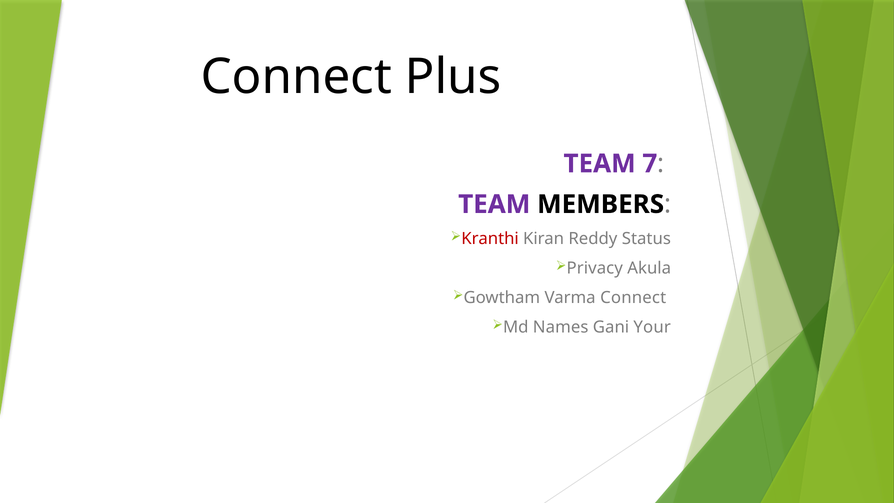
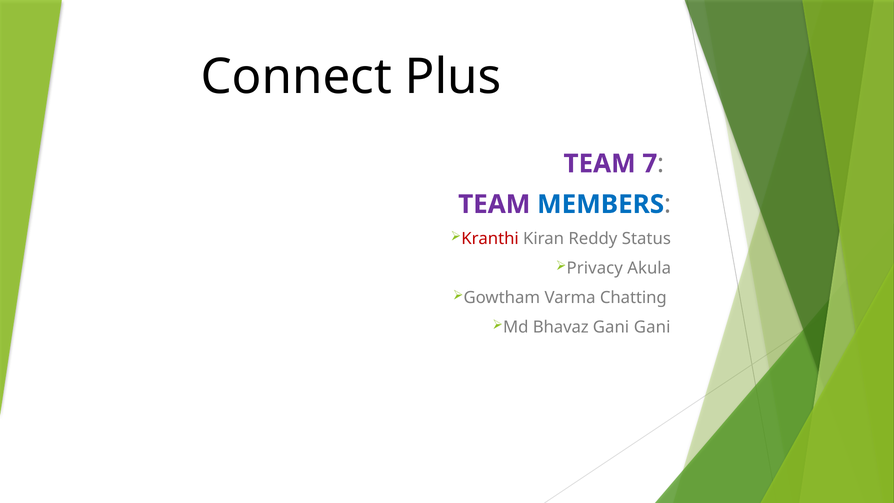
MEMBERS colour: black -> blue
Varma Connect: Connect -> Chatting
Names: Names -> Bhavaz
Gani Your: Your -> Gani
